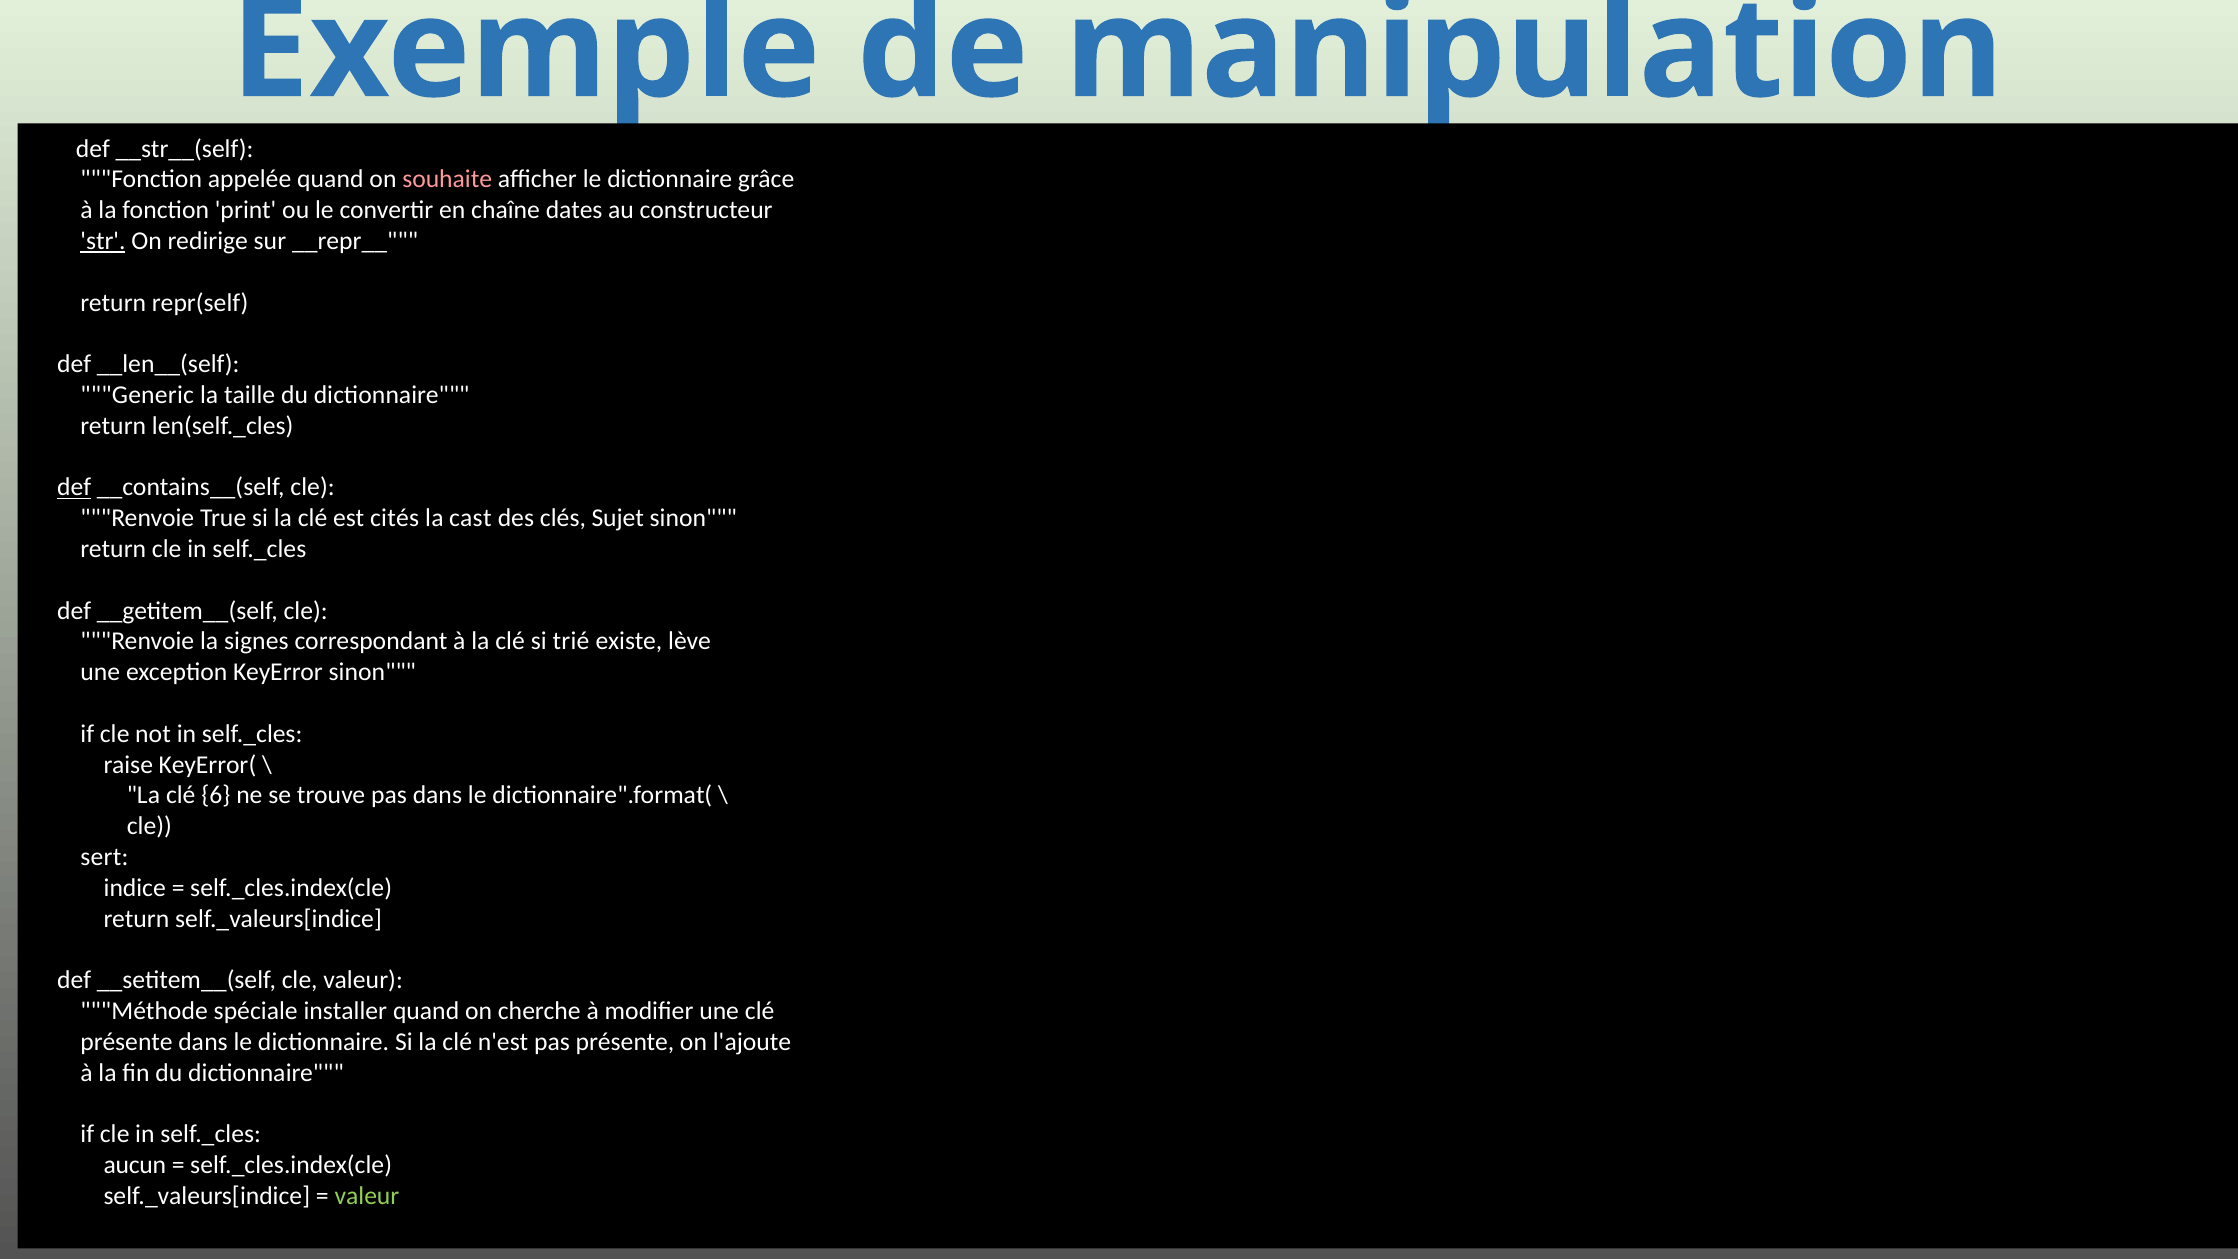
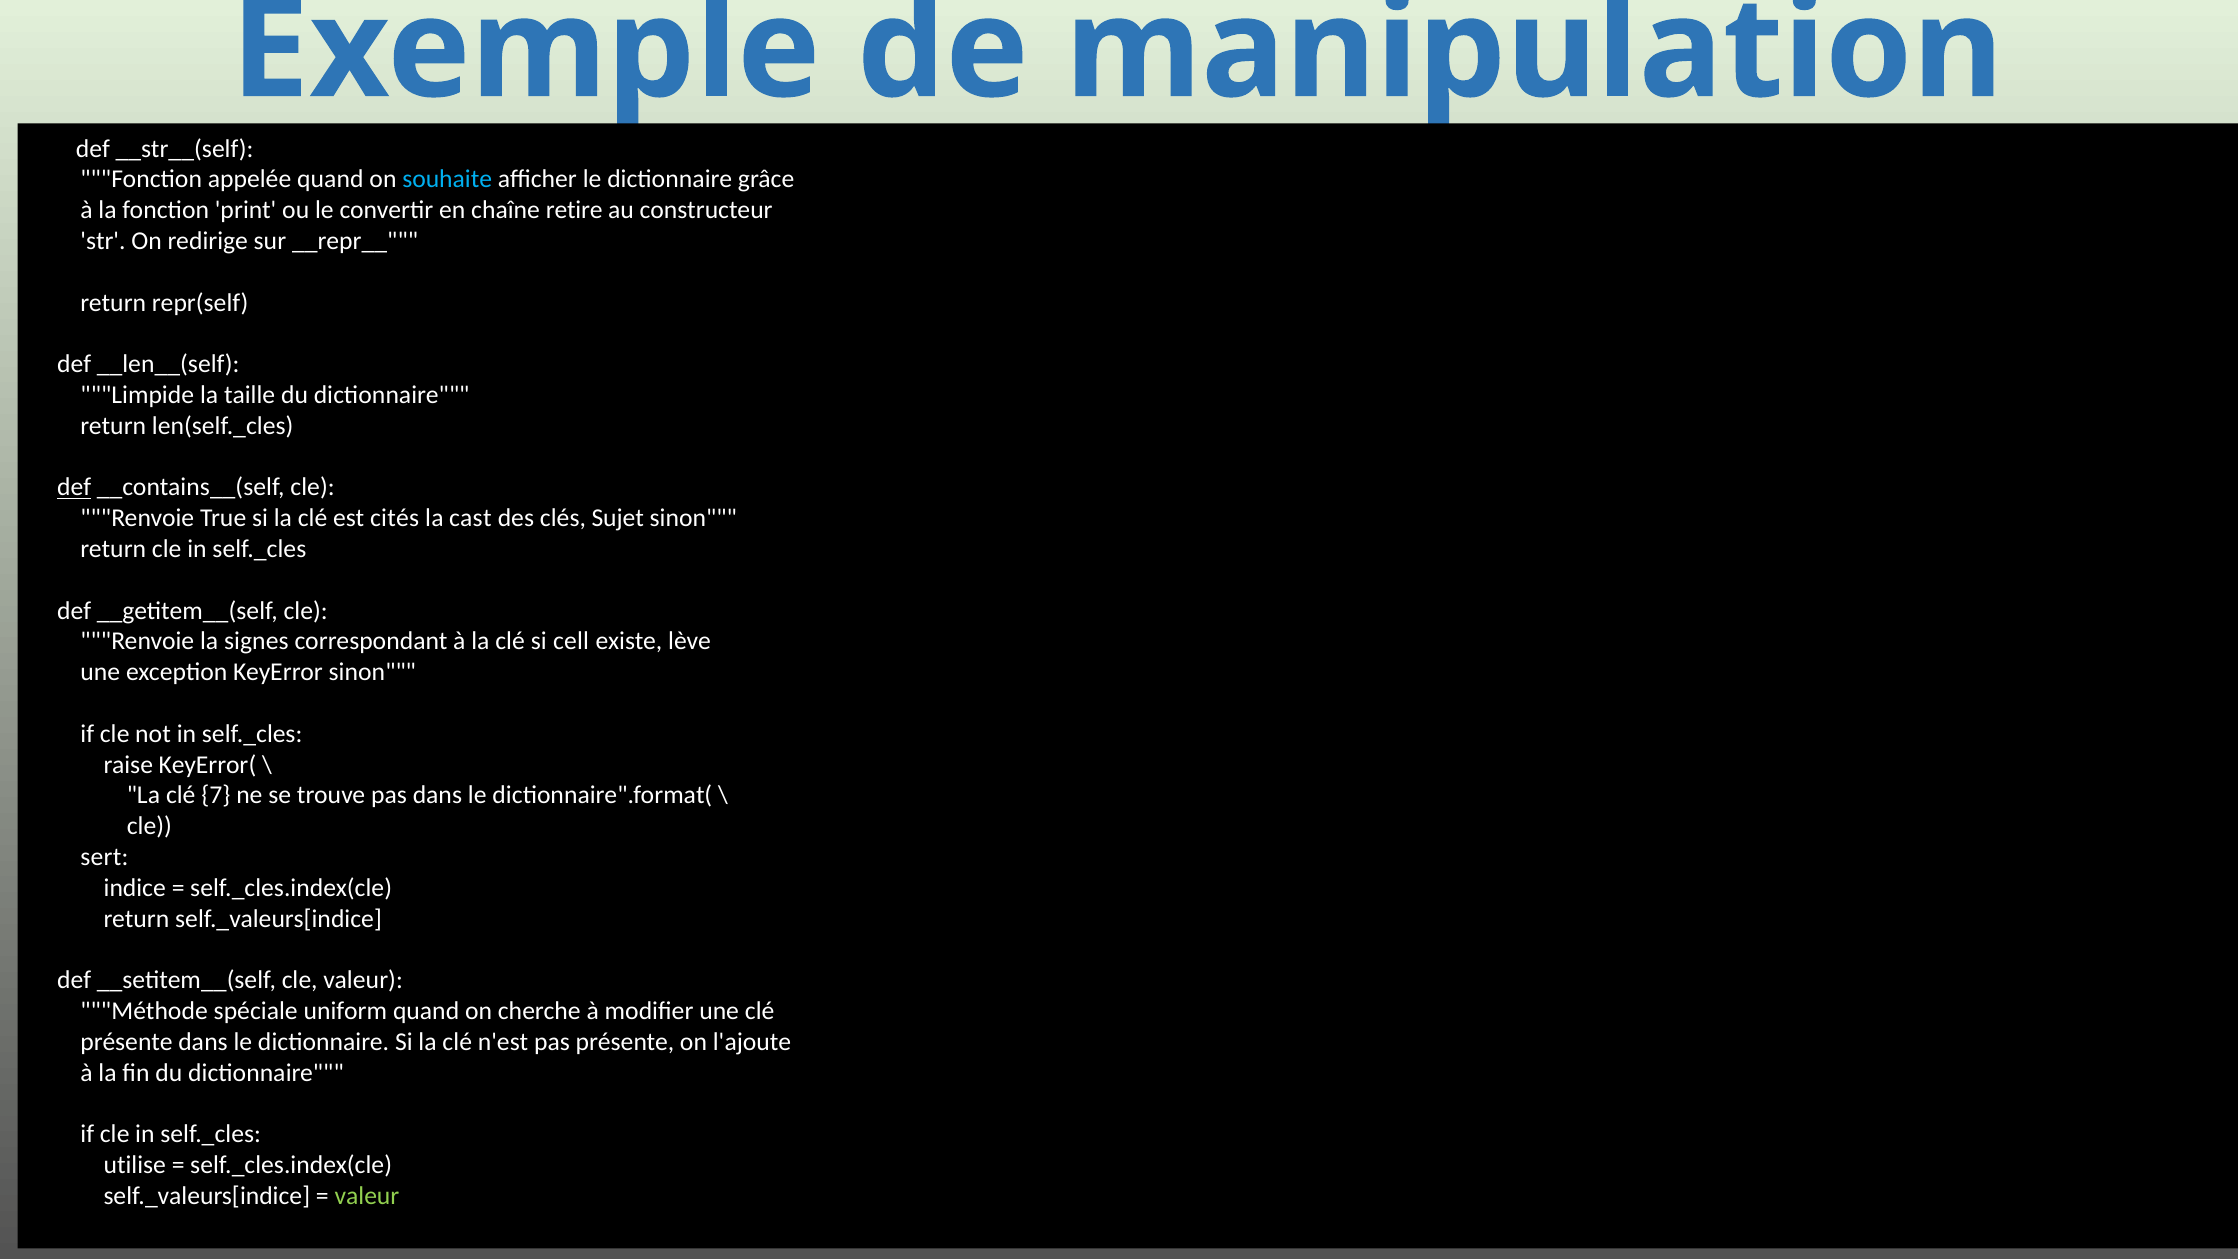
souhaite colour: pink -> light blue
dates: dates -> retire
str underline: present -> none
Generic: Generic -> Limpide
trié: trié -> cell
6: 6 -> 7
installer: installer -> uniform
aucun: aucun -> utilise
